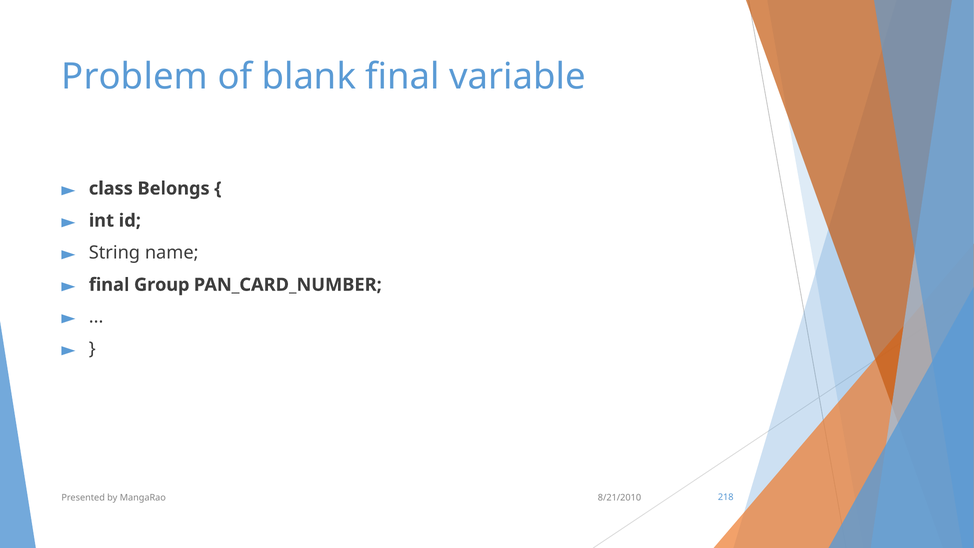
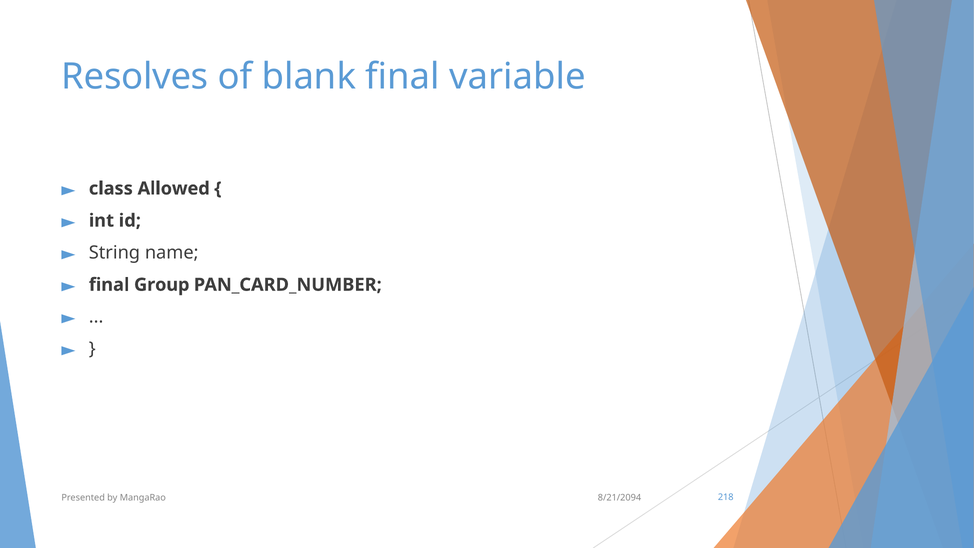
Problem: Problem -> Resolves
Belongs: Belongs -> Allowed
8/21/2010: 8/21/2010 -> 8/21/2094
